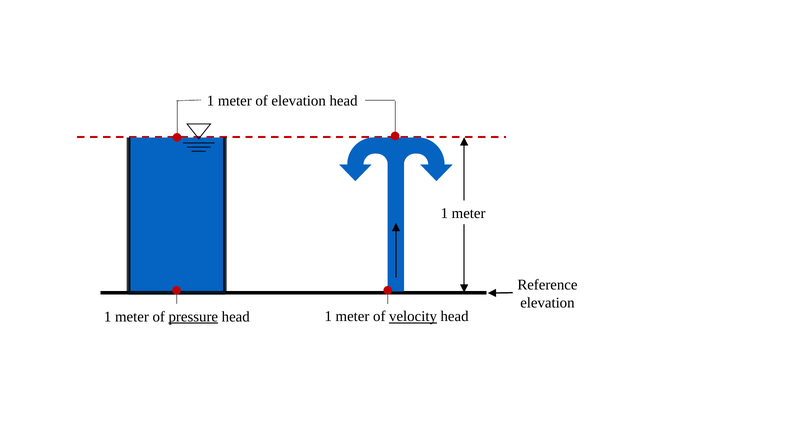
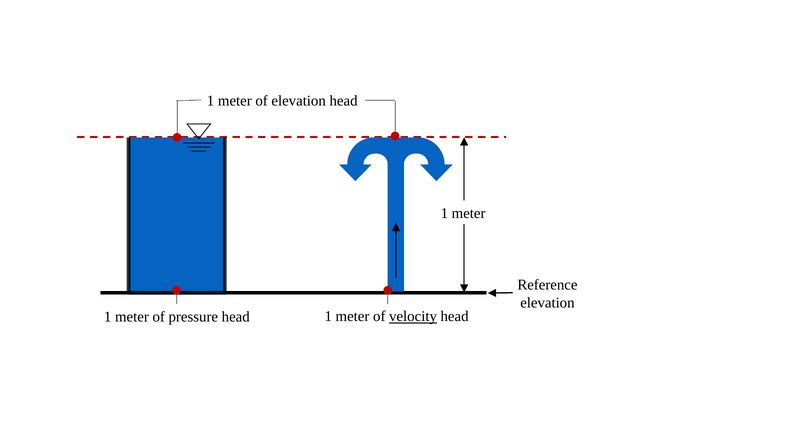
pressure underline: present -> none
